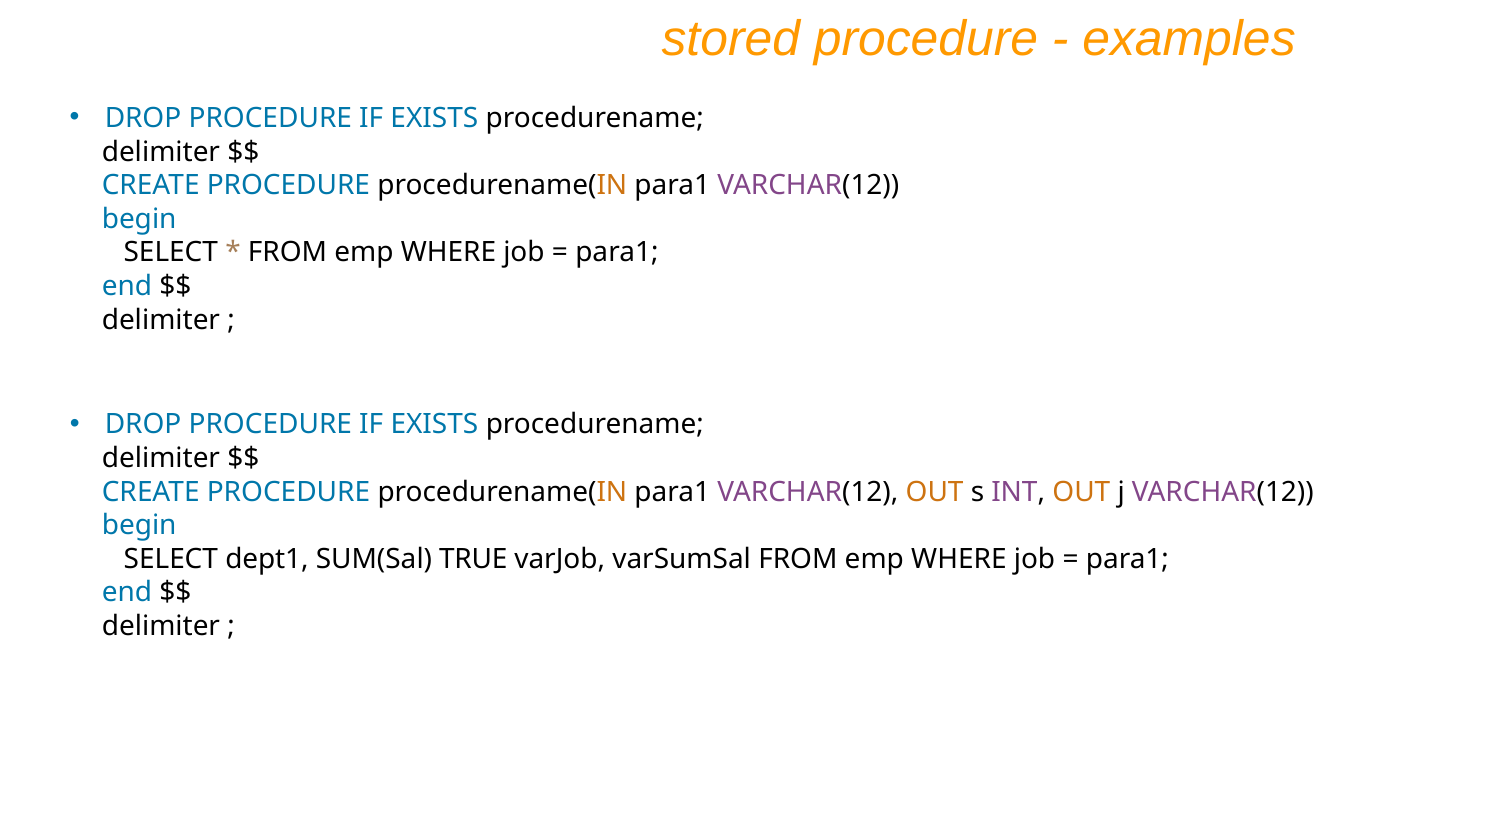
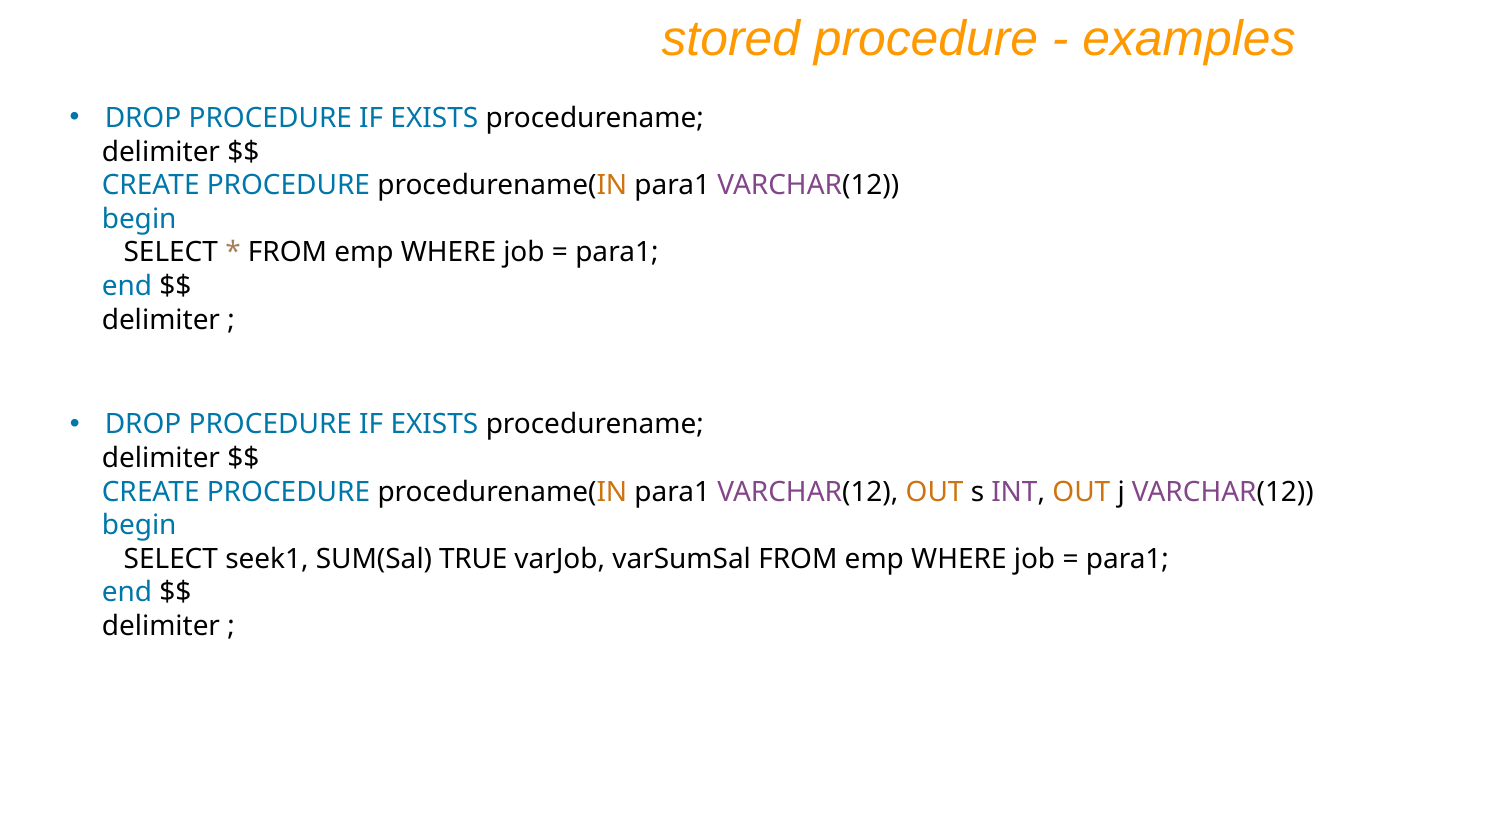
dept1: dept1 -> seek1
